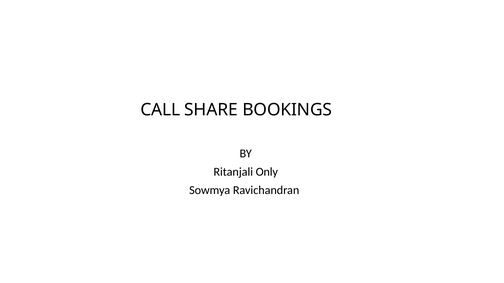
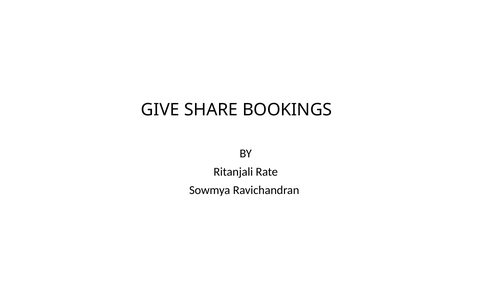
CALL: CALL -> GIVE
Only: Only -> Rate
